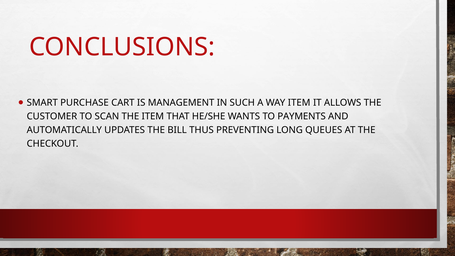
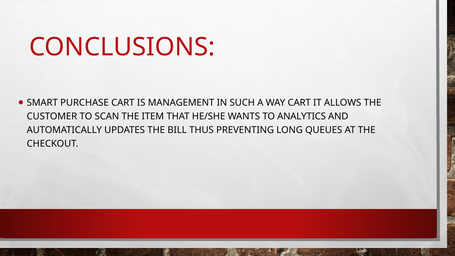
WAY ITEM: ITEM -> CART
PAYMENTS: PAYMENTS -> ANALYTICS
